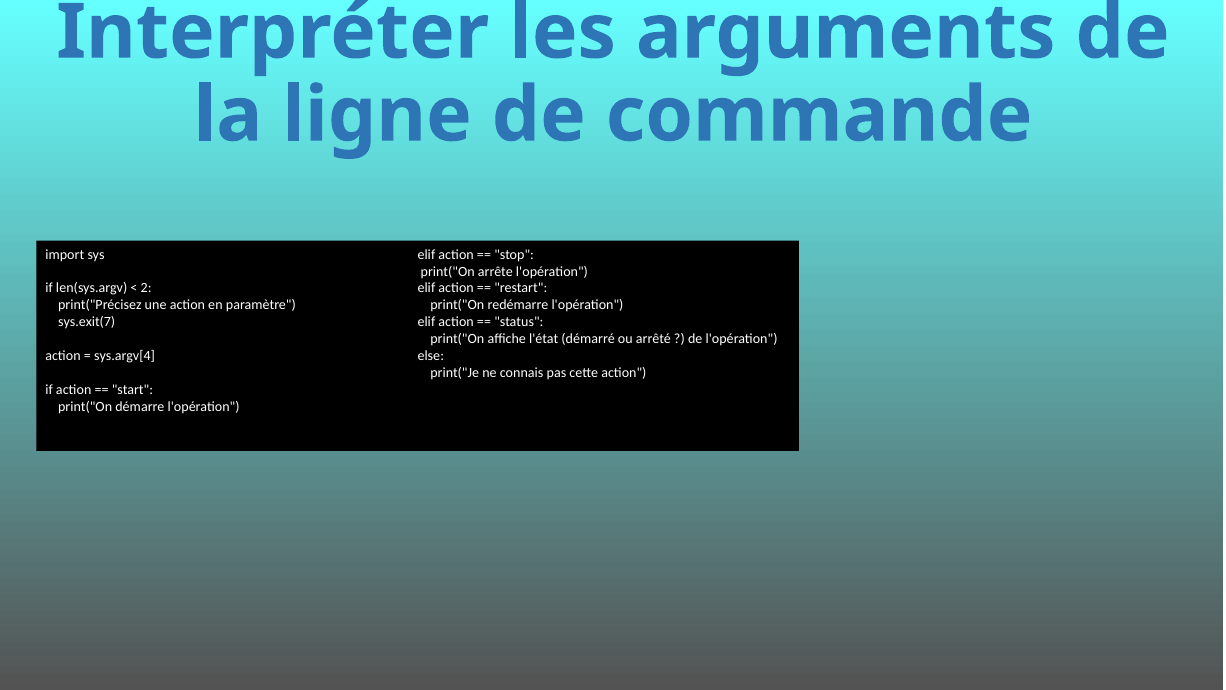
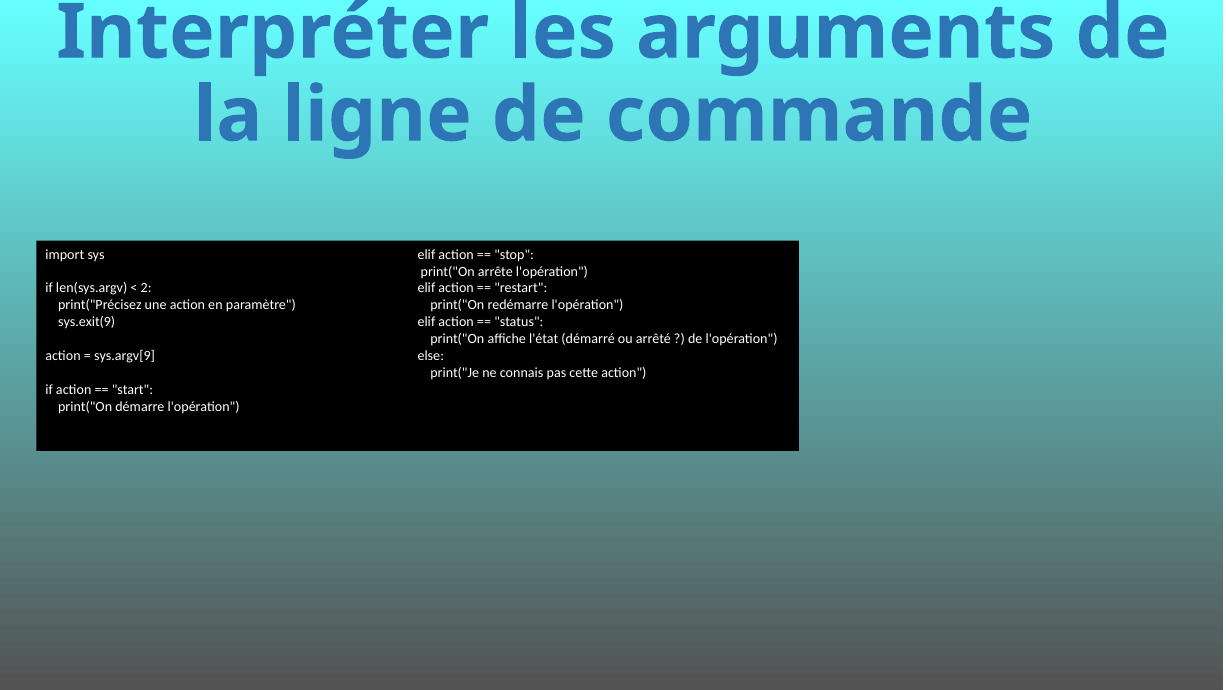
sys.exit(7: sys.exit(7 -> sys.exit(9
sys.argv[4: sys.argv[4 -> sys.argv[9
